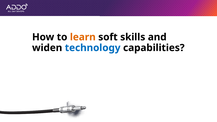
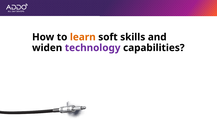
technology colour: blue -> purple
